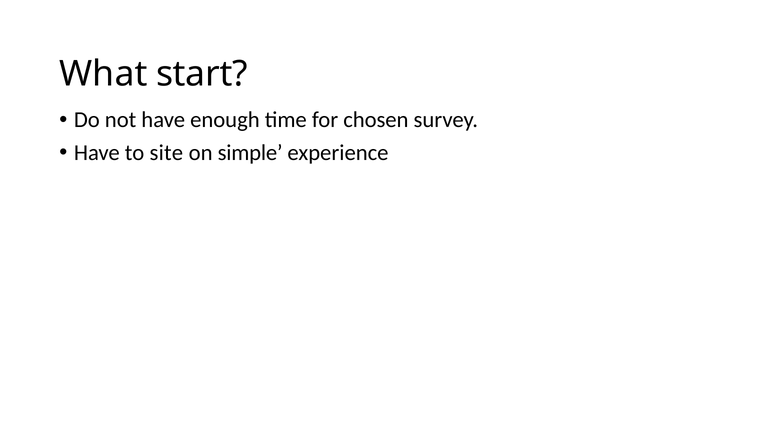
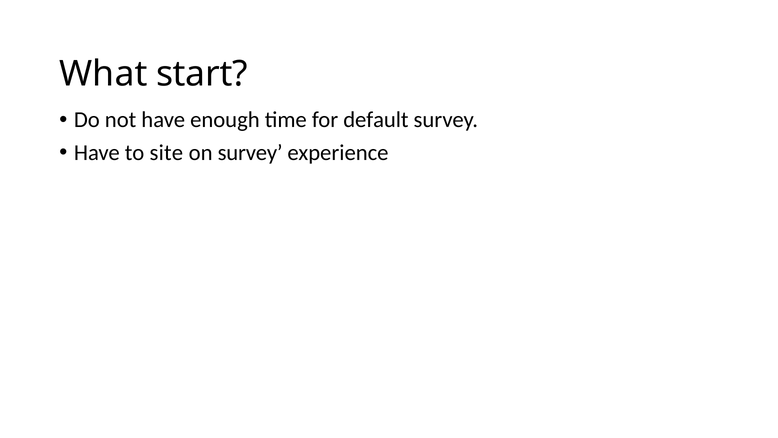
chosen: chosen -> default
on simple: simple -> survey
